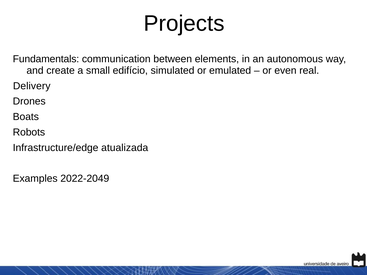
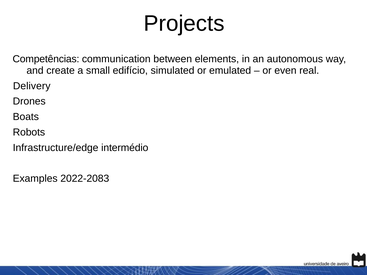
Fundamentals: Fundamentals -> Competências
atualizada: atualizada -> intermédio
2022-2049: 2022-2049 -> 2022-2083
